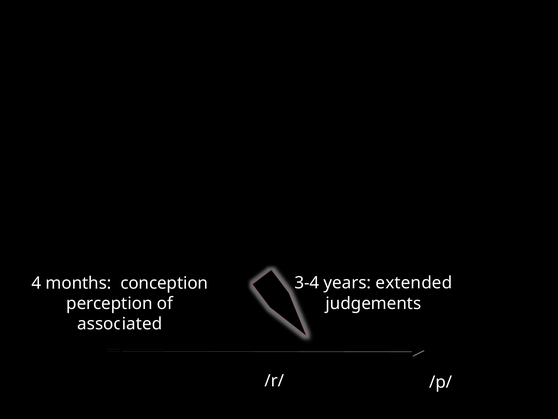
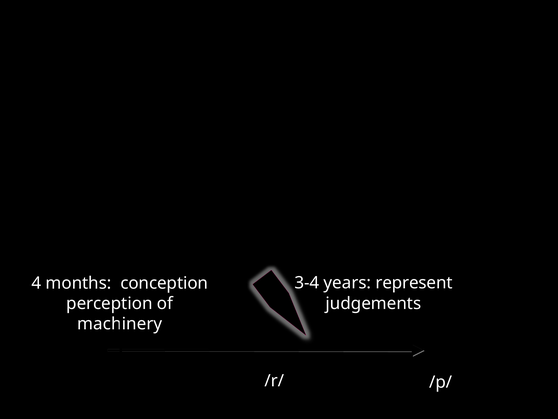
extended: extended -> represent
associated: associated -> machinery
